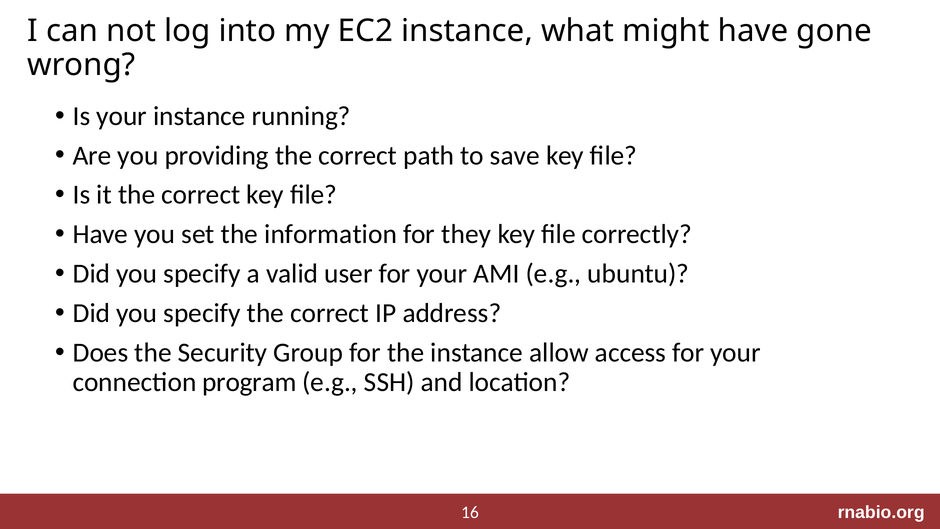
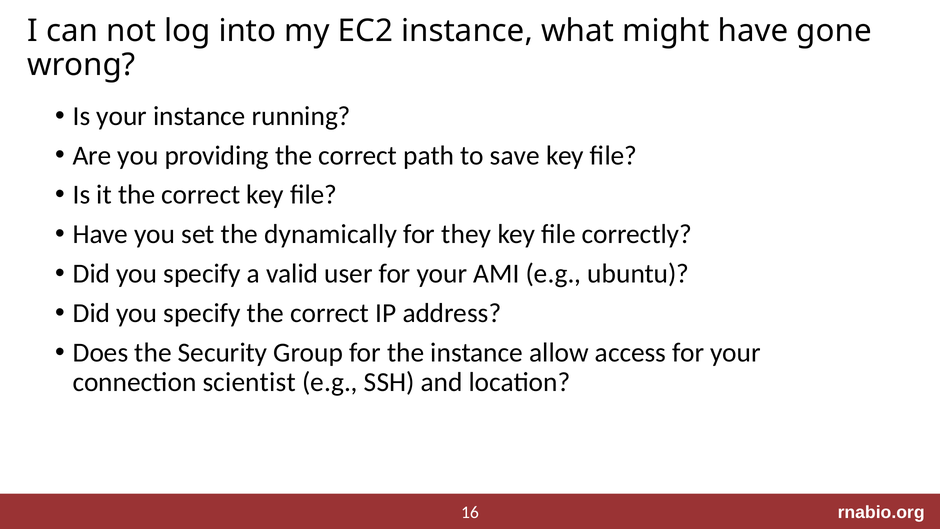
information: information -> dynamically
program: program -> scientist
